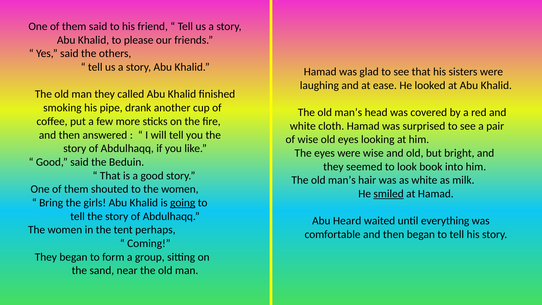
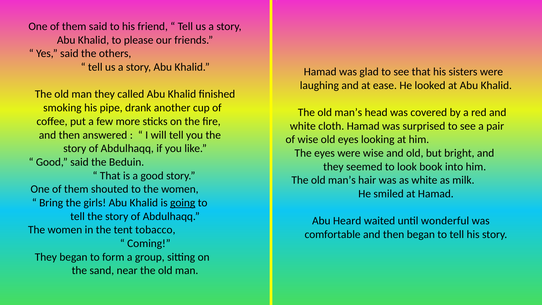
smiled underline: present -> none
everything: everything -> wonderful
perhaps: perhaps -> tobacco
